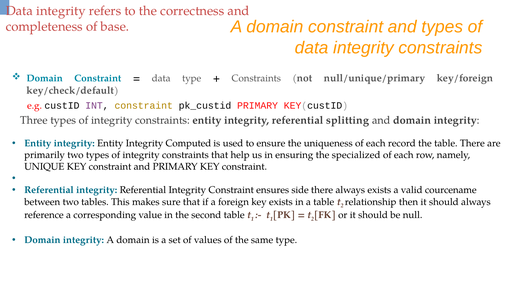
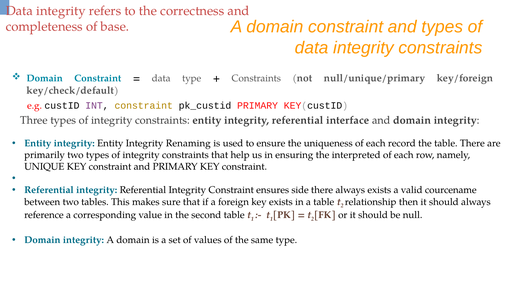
splitting: splitting -> interface
Computed: Computed -> Renaming
specialized: specialized -> interpreted
